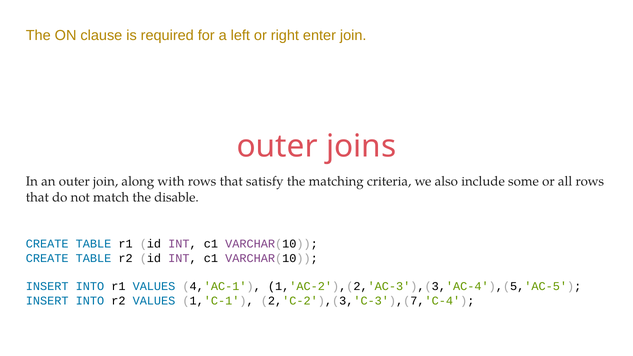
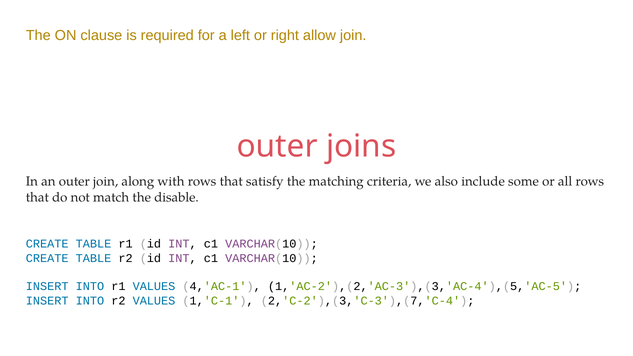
enter: enter -> allow
